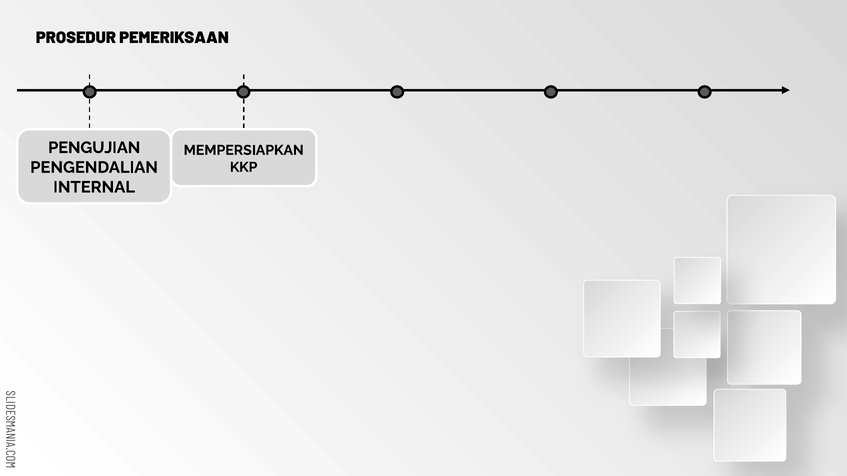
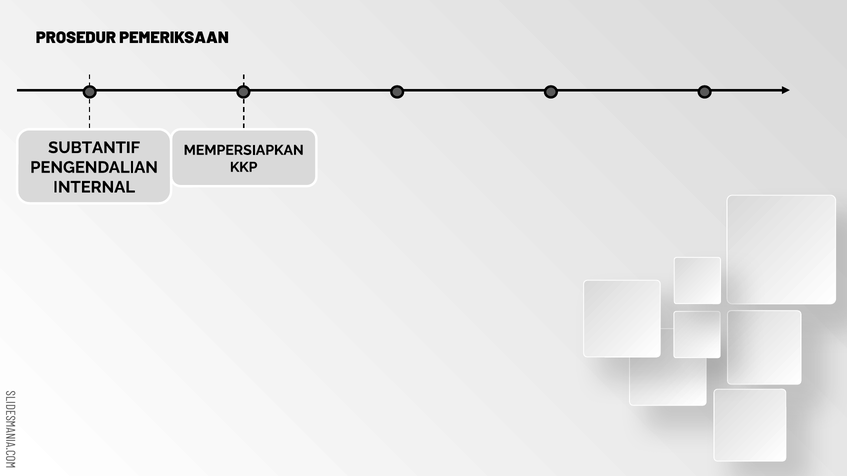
PENGUJIAN: PENGUJIAN -> SUBTANTIF
